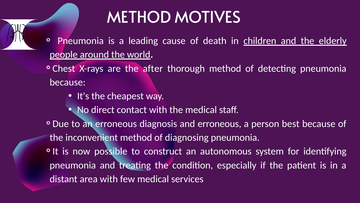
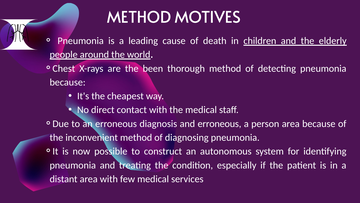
after: after -> been
person best: best -> area
